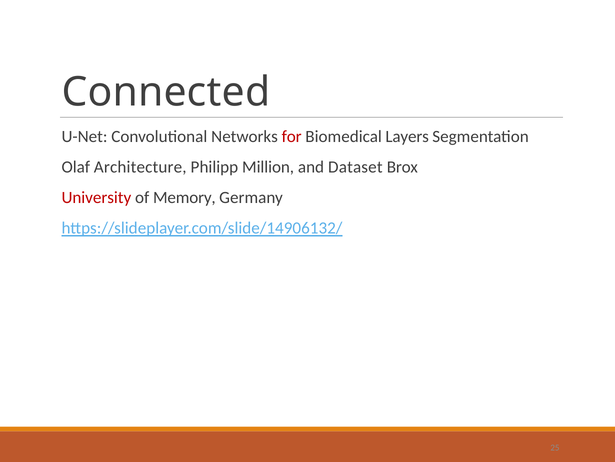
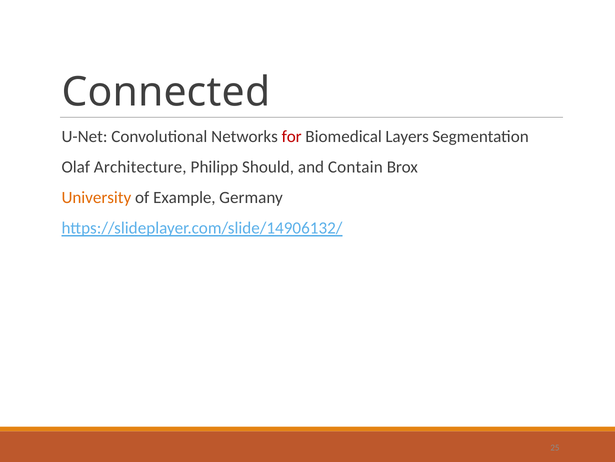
Million: Million -> Should
Dataset: Dataset -> Contain
University colour: red -> orange
Memory: Memory -> Example
